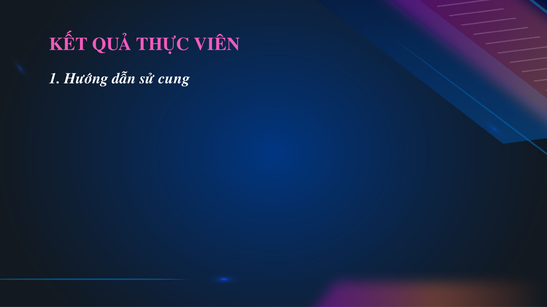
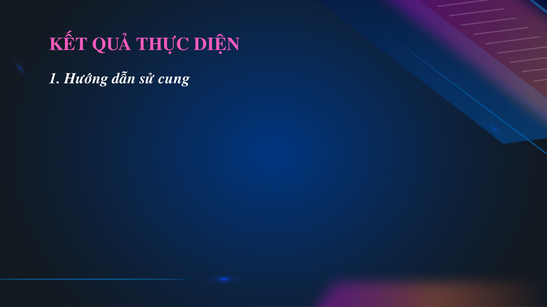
VIÊN: VIÊN -> DIỆN
